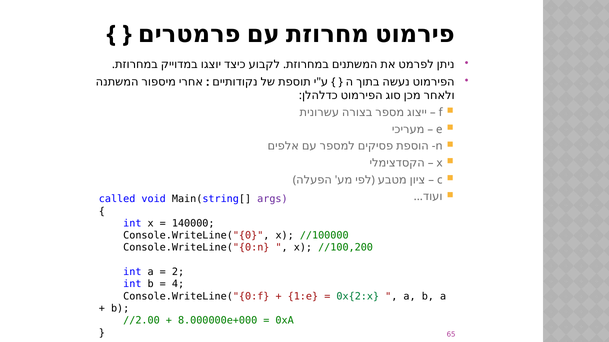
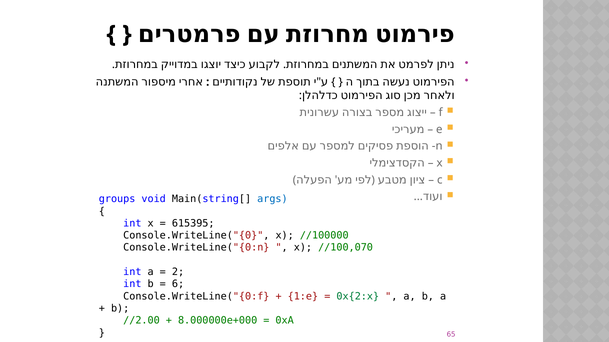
called: called -> groups
args colour: purple -> blue
140000: 140000 -> 615395
//100,200: //100,200 -> //100,070
4: 4 -> 6
